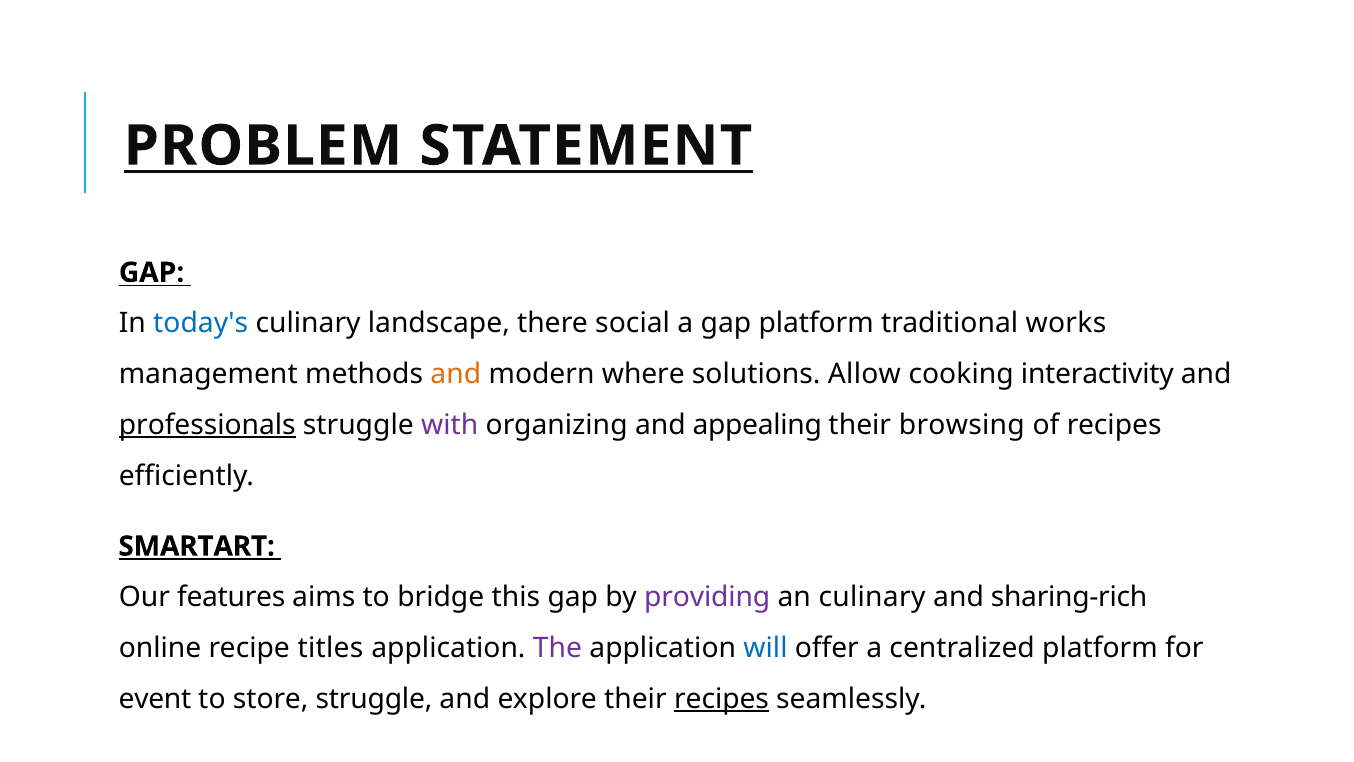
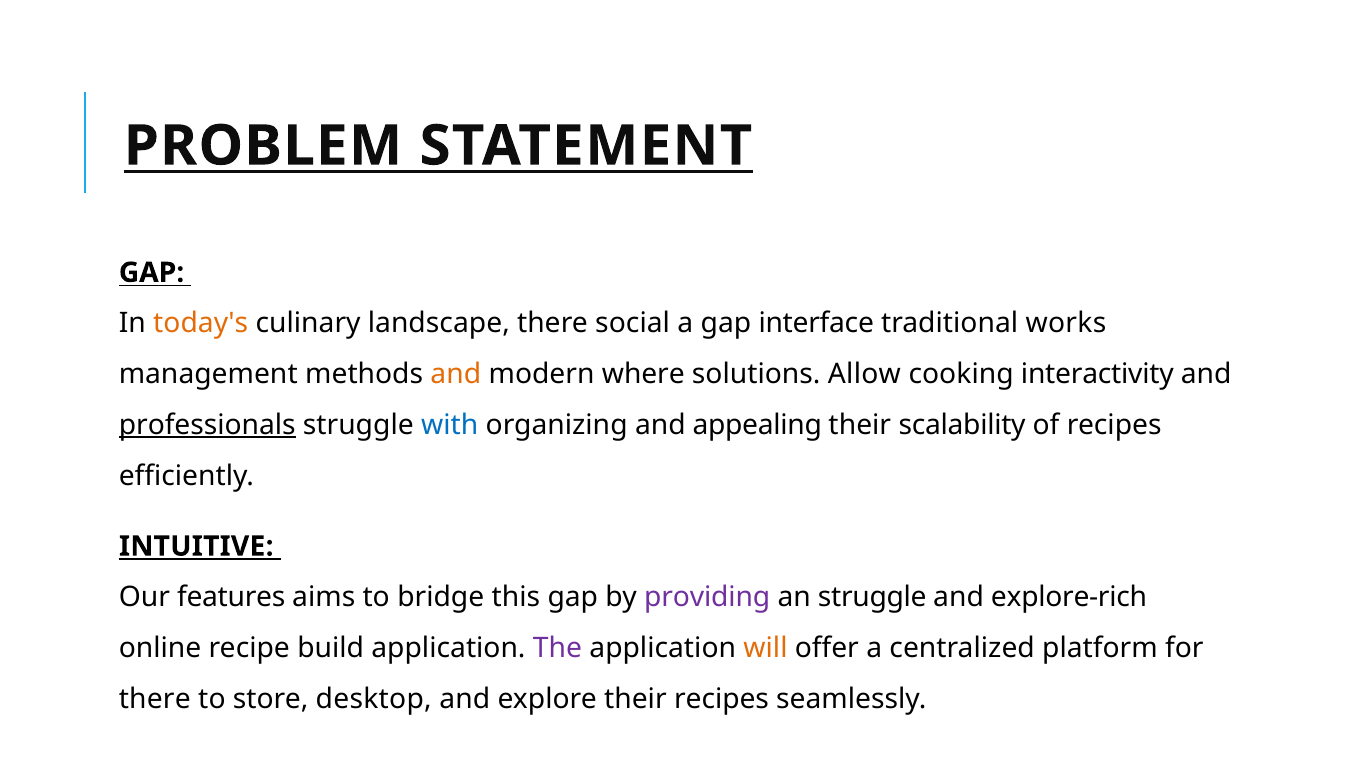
today's colour: blue -> orange
gap platform: platform -> interface
with colour: purple -> blue
browsing: browsing -> scalability
SMARTART: SMARTART -> INTUITIVE
an culinary: culinary -> struggle
sharing-rich: sharing-rich -> explore-rich
titles: titles -> build
will colour: blue -> orange
event at (155, 699): event -> there
store struggle: struggle -> desktop
recipes at (722, 699) underline: present -> none
